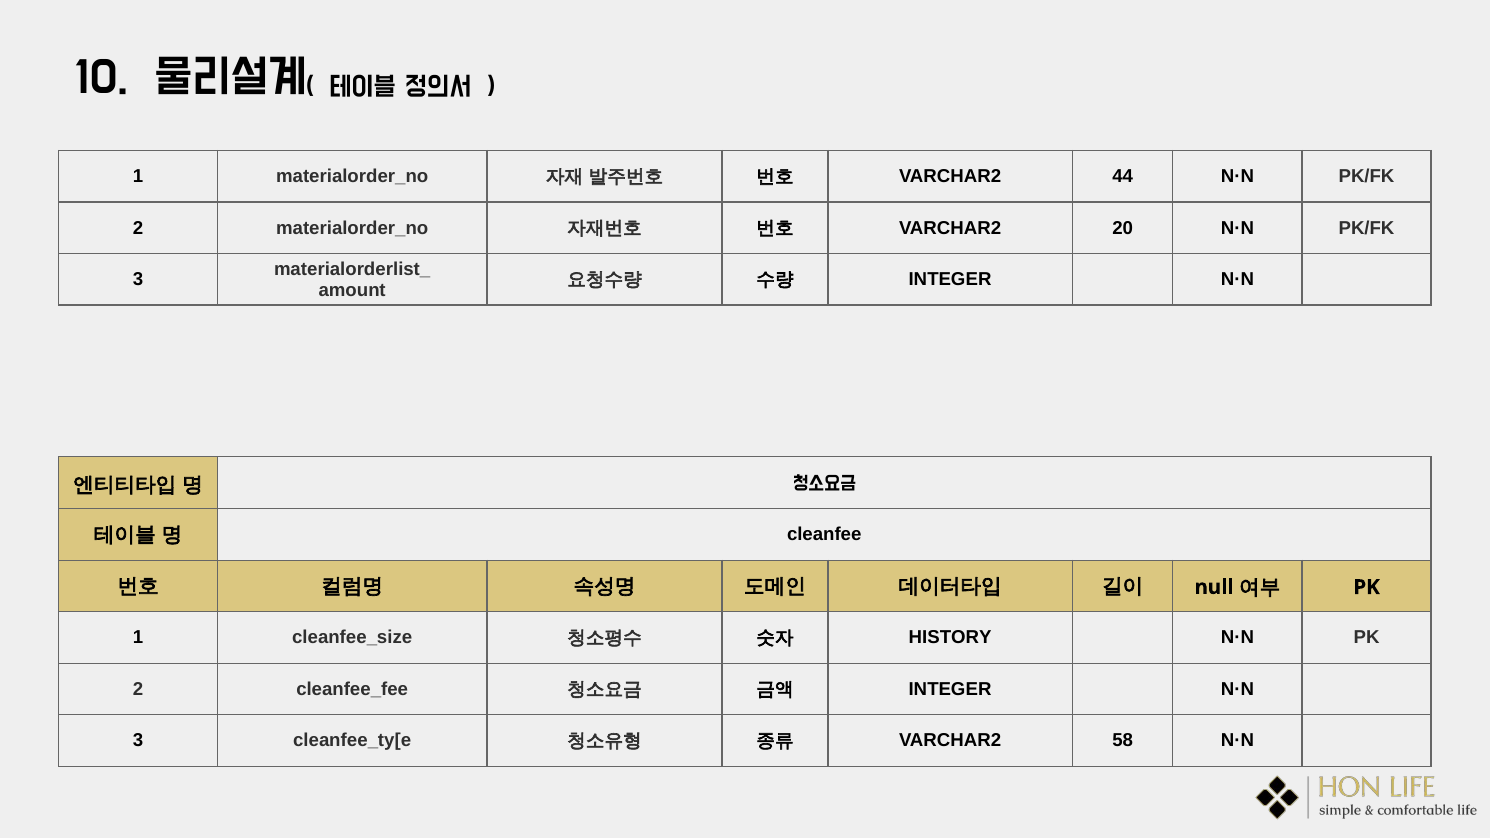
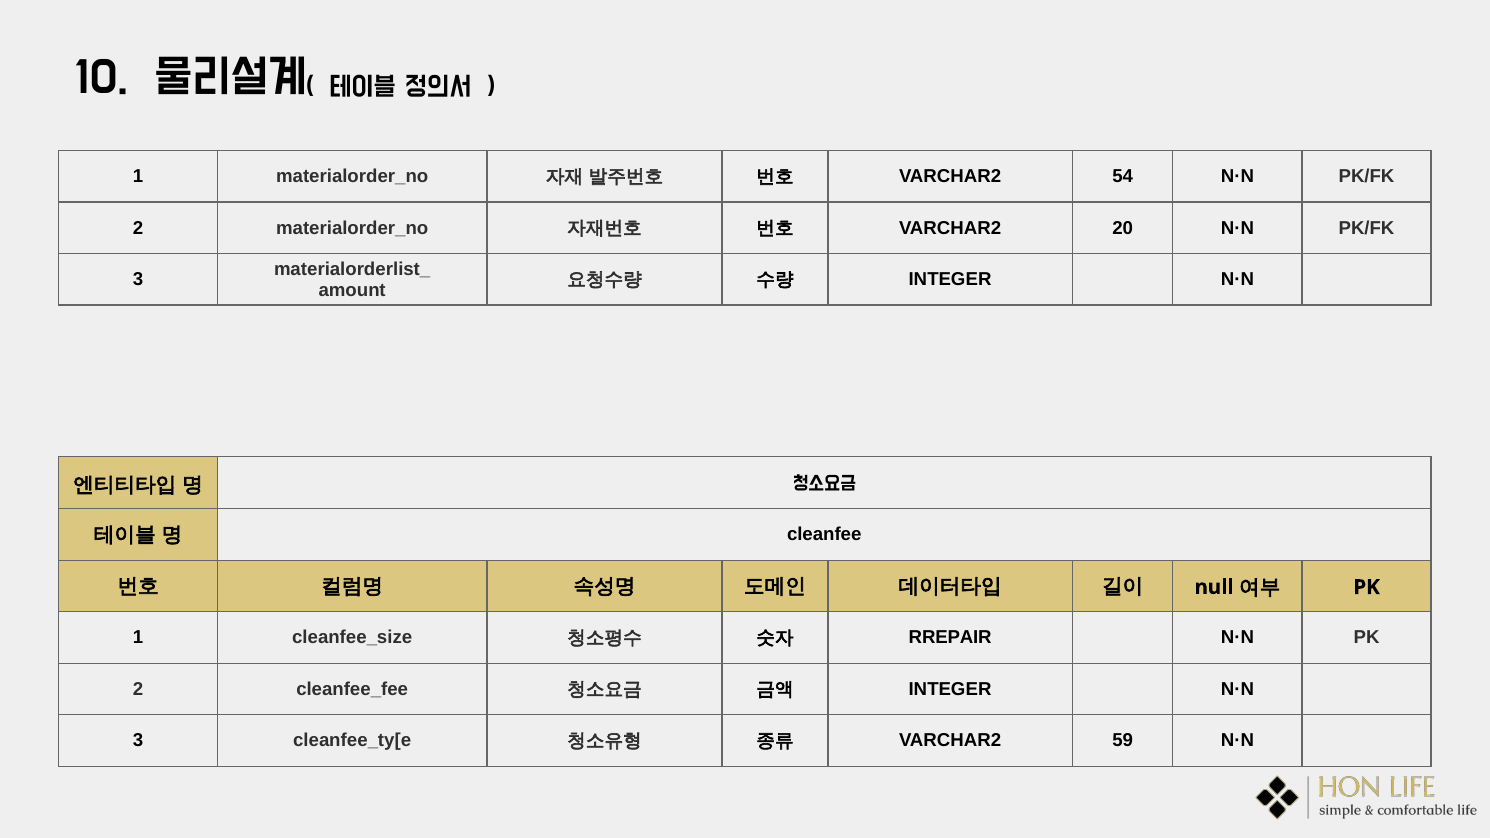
44: 44 -> 54
HISTORY: HISTORY -> RREPAIR
58: 58 -> 59
